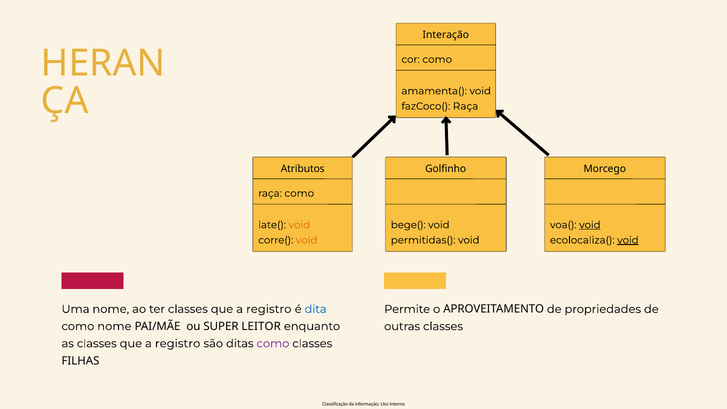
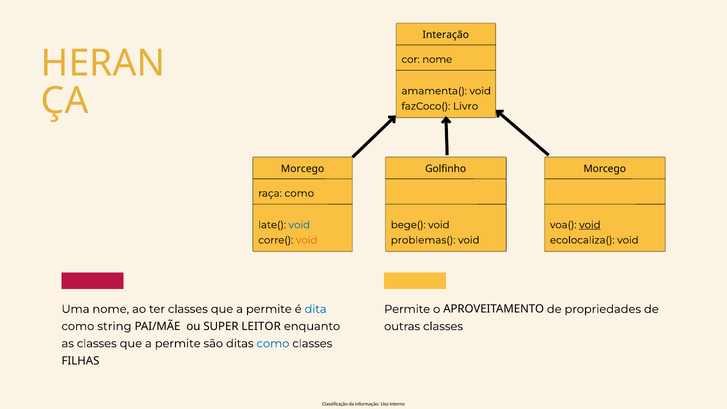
cor como: como -> nome
fazCoco( Raça: Raça -> Livro
Atributos at (303, 169): Atributos -> Morcego
void at (299, 225) colour: orange -> blue
permitidas(: permitidas( -> problemas(
void at (628, 240) underline: present -> none
registro at (269, 309): registro -> permite
como nome: nome -> string
registro at (178, 343): registro -> permite
como at (273, 343) colour: purple -> blue
